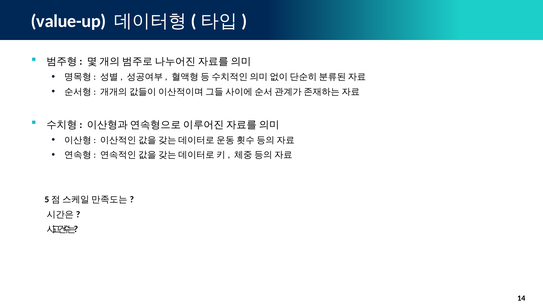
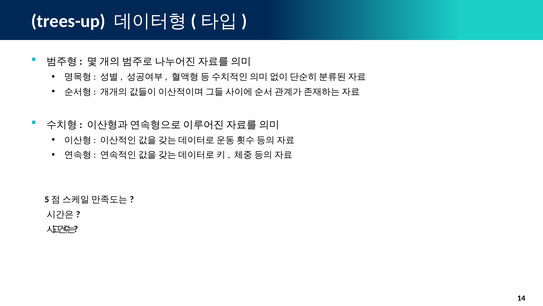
value-up: value-up -> trees-up
